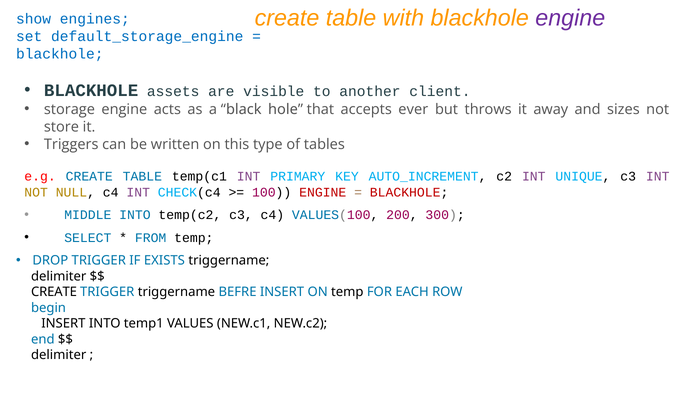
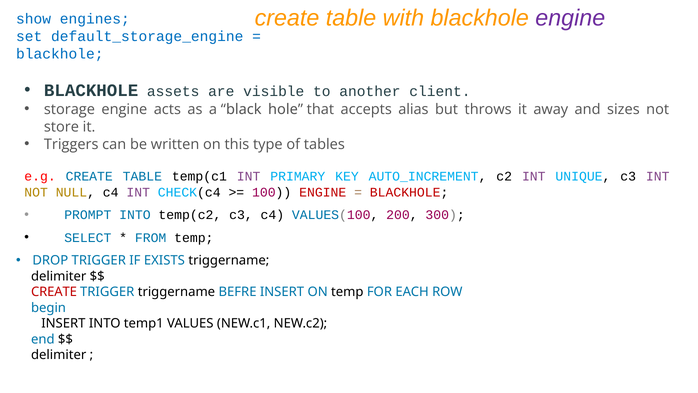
ever: ever -> alias
MIDDLE: MIDDLE -> PROMPT
CREATE at (54, 292) colour: black -> red
